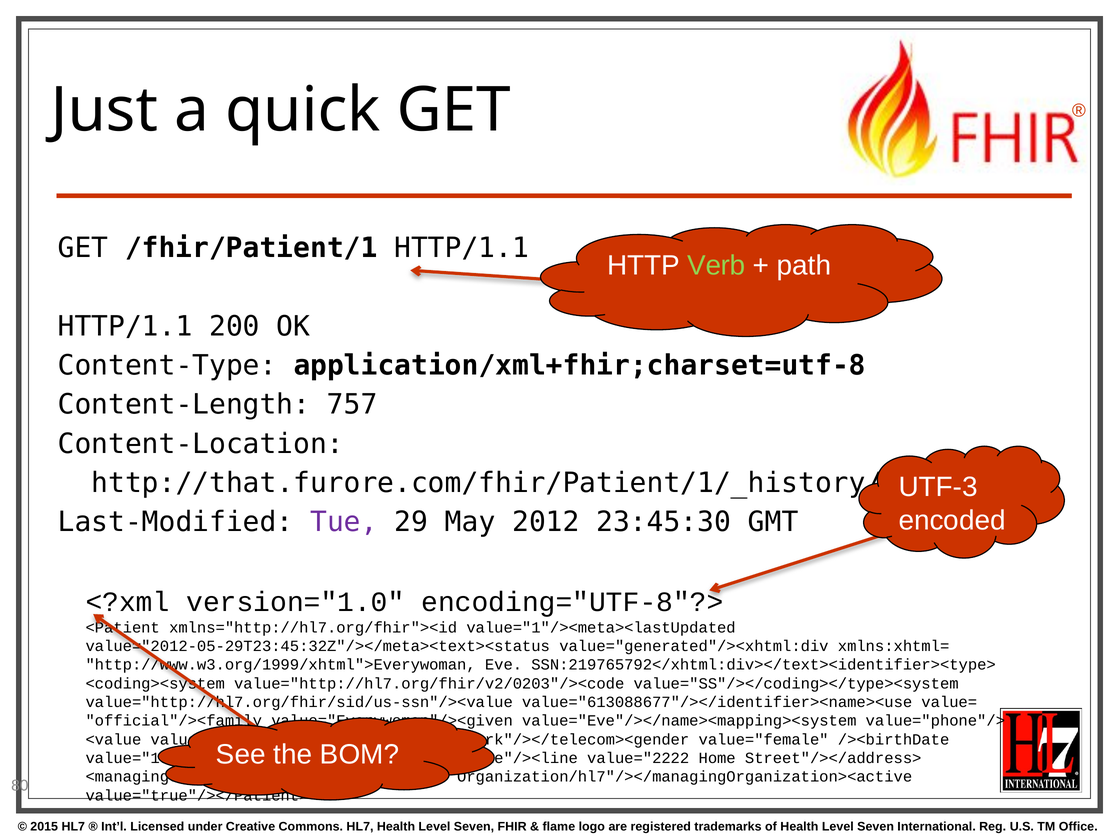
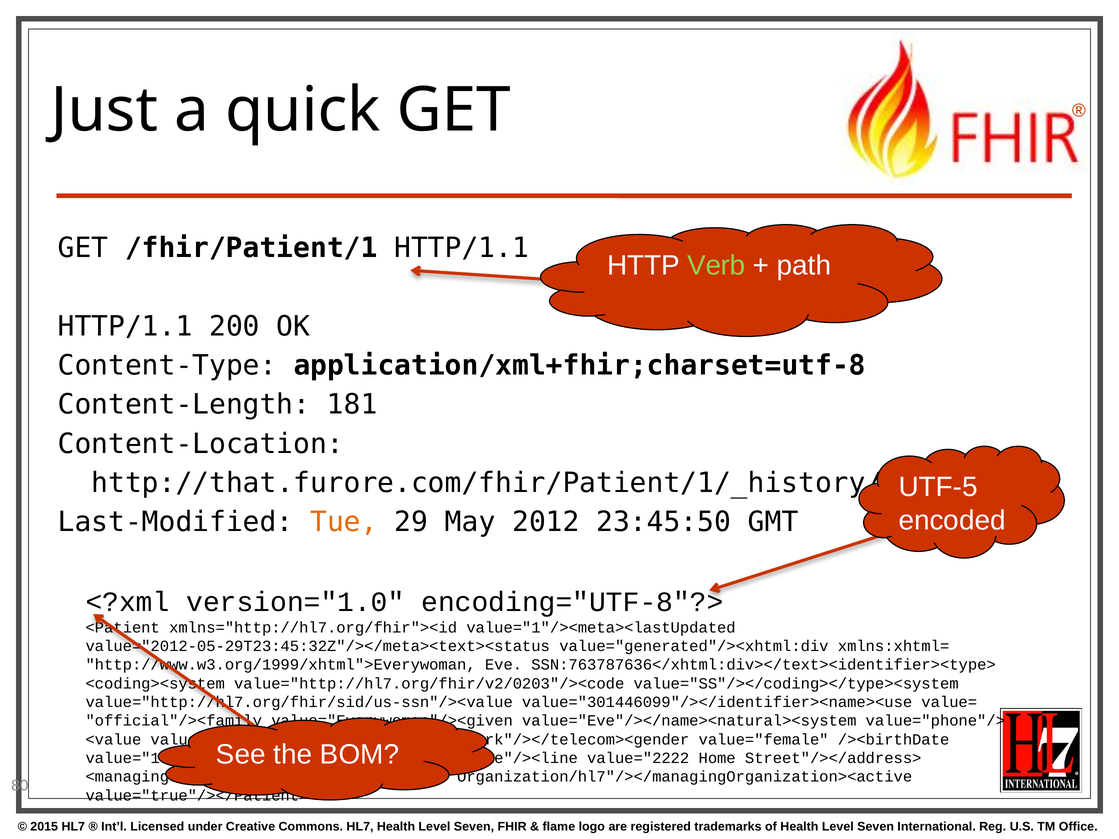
757: 757 -> 181
UTF-3: UTF-3 -> UTF-5
Tue colour: purple -> orange
23:45:30: 23:45:30 -> 23:45:50
SSN:219765792</xhtml:div></text><identifier><type>: SSN:219765792</xhtml:div></text><identifier><type> -> SSN:763787636</xhtml:div></text><identifier><type>
value="613088677"/></identifier><name><use: value="613088677"/></identifier><name><use -> value="301446099"/></identifier><name><use
value="Eve"/></name><mapping><system: value="Eve"/></name><mapping><system -> value="Eve"/></name><natural><system
